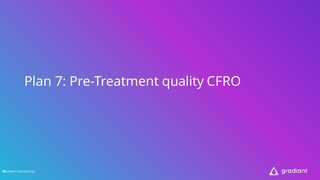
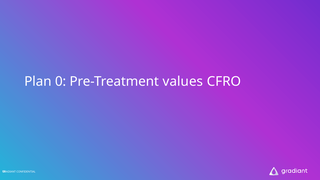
7: 7 -> 0
quality: quality -> values
